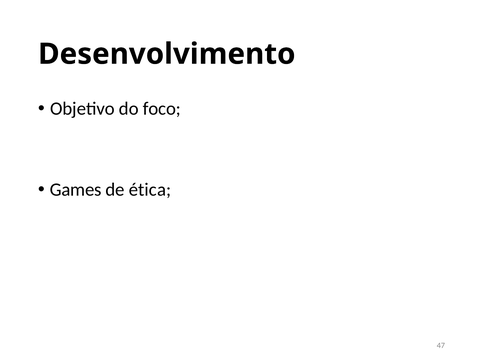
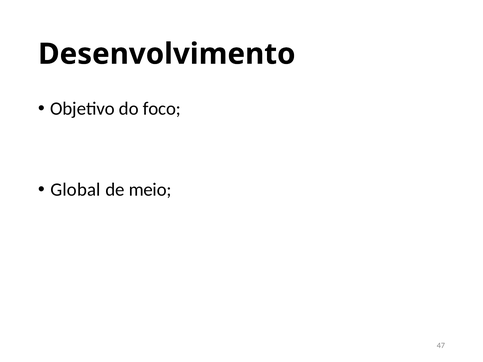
Games: Games -> Global
ética: ética -> meio
